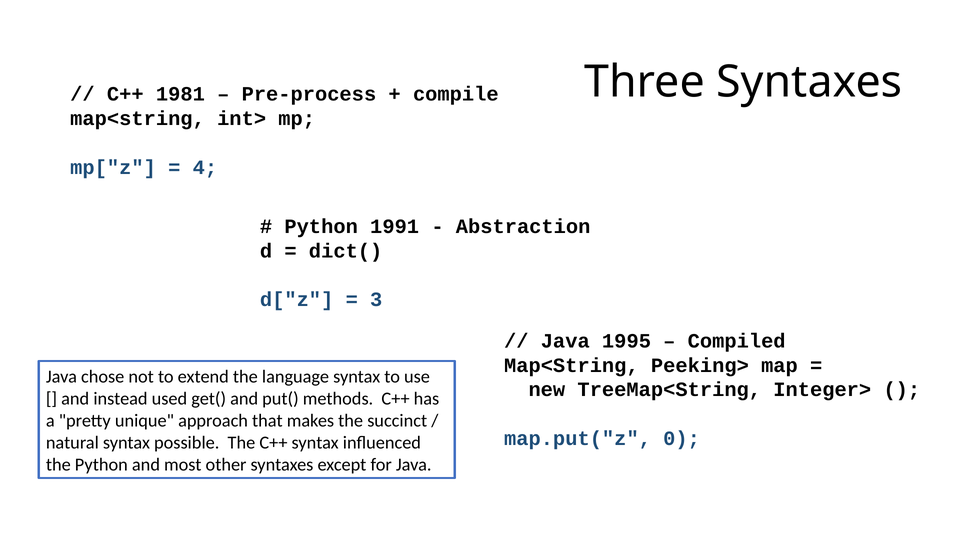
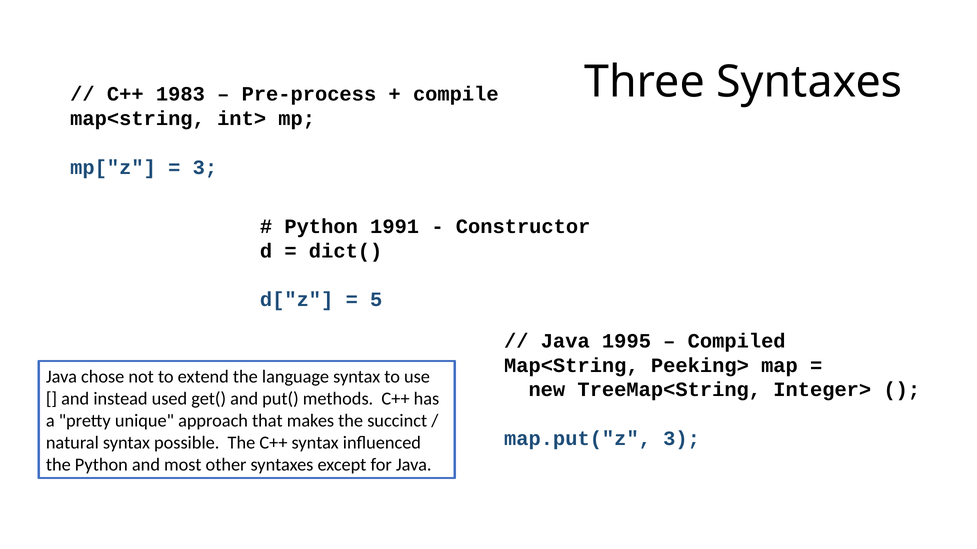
1981: 1981 -> 1983
4 at (205, 168): 4 -> 3
Abstraction: Abstraction -> Constructor
3: 3 -> 5
map.put("z 0: 0 -> 3
